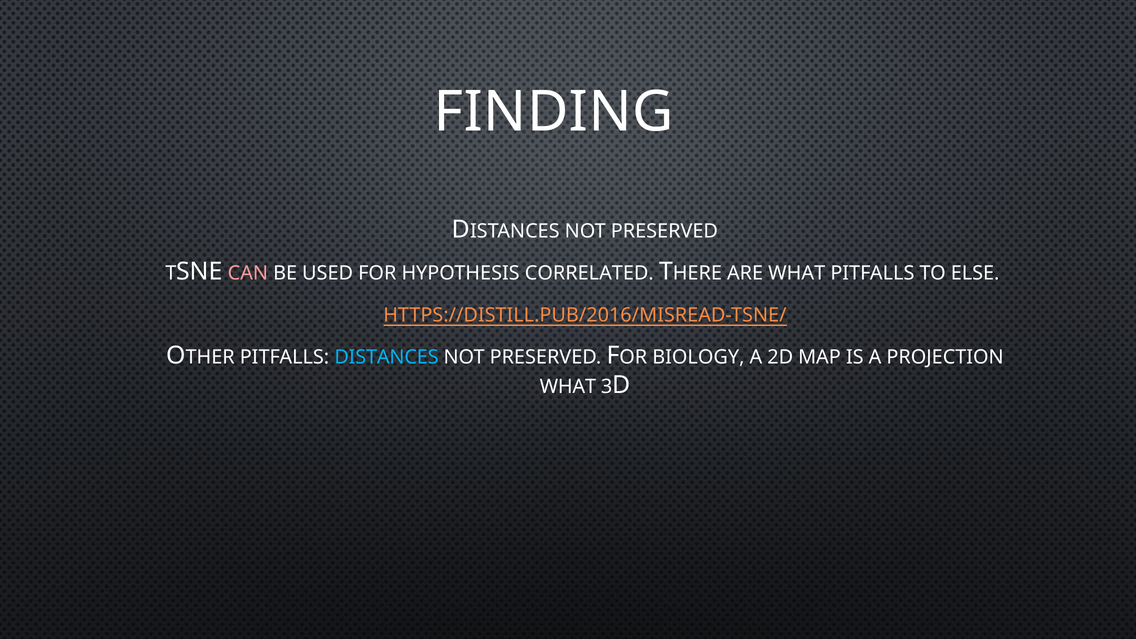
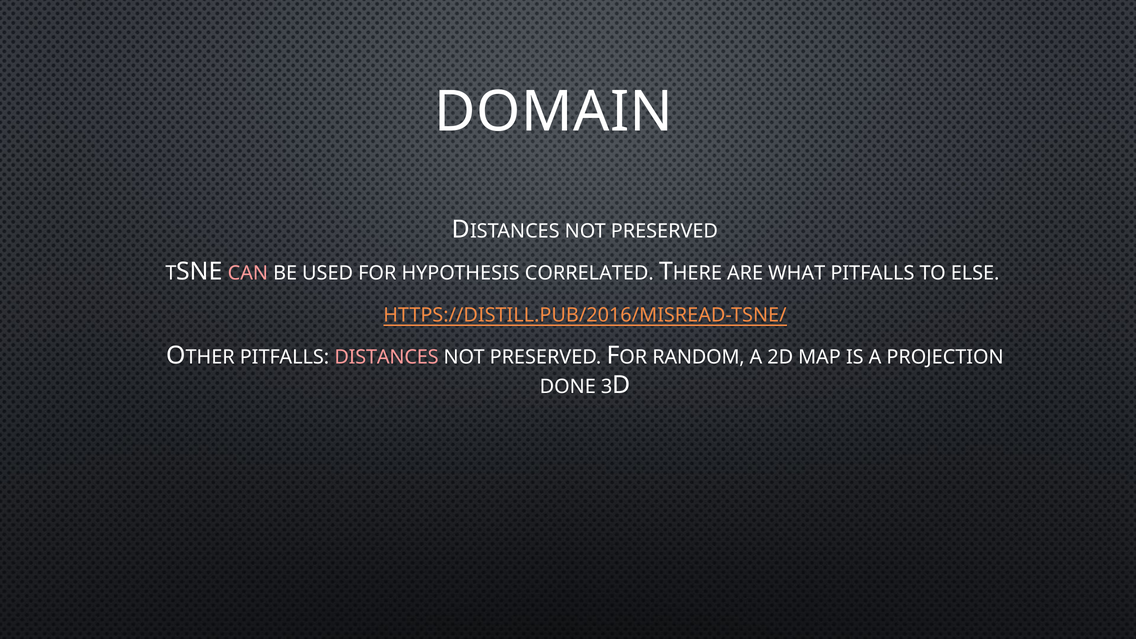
FINDING: FINDING -> DOMAIN
DISTANCES colour: light blue -> pink
BIOLOGY: BIOLOGY -> RANDOM
WHAT at (568, 387): WHAT -> DONE
